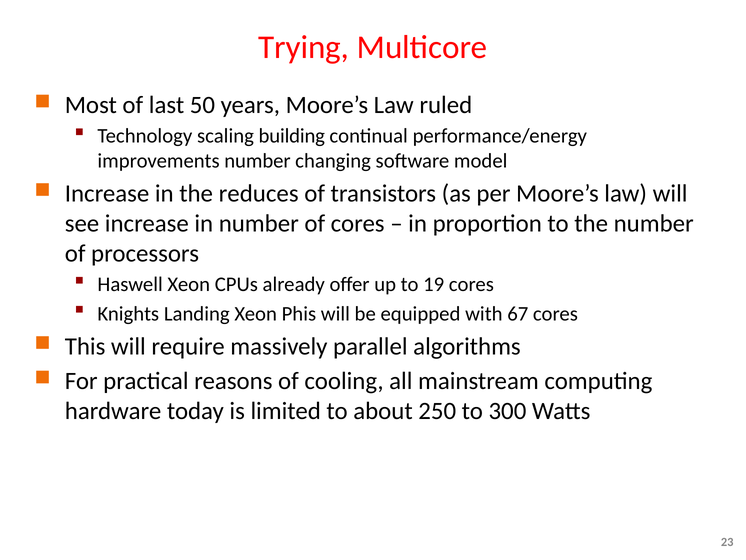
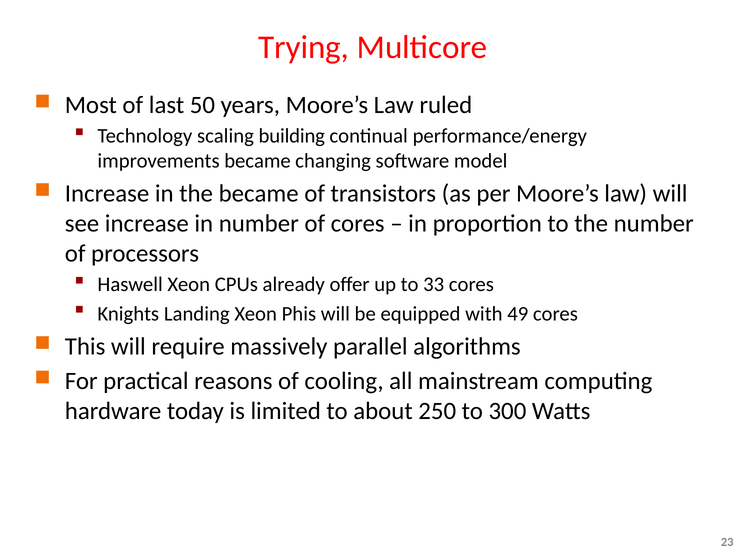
improvements number: number -> became
the reduces: reduces -> became
19: 19 -> 33
67: 67 -> 49
